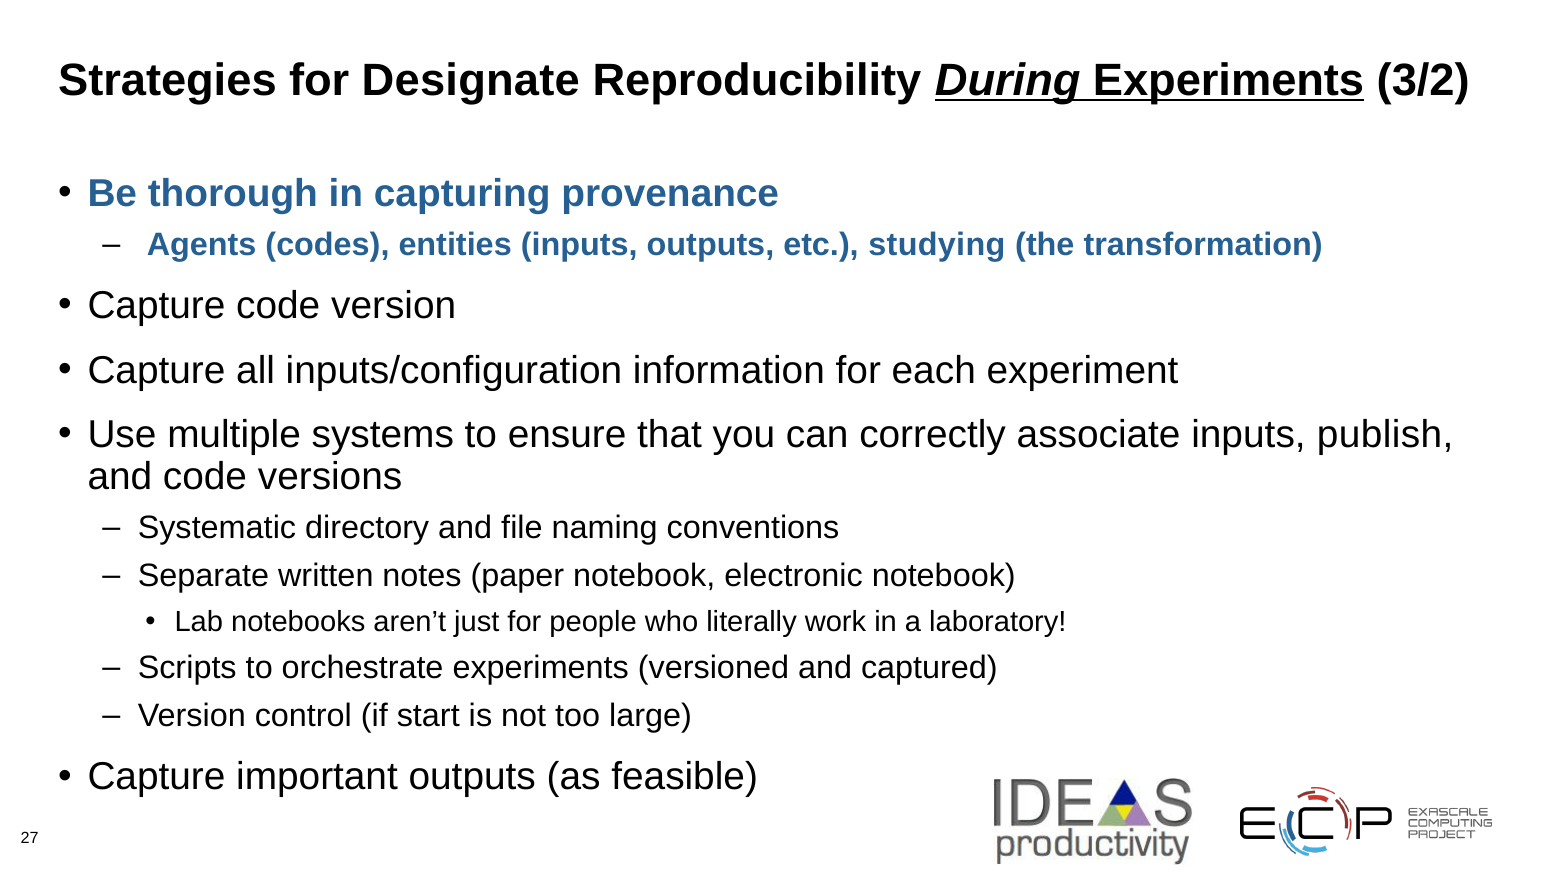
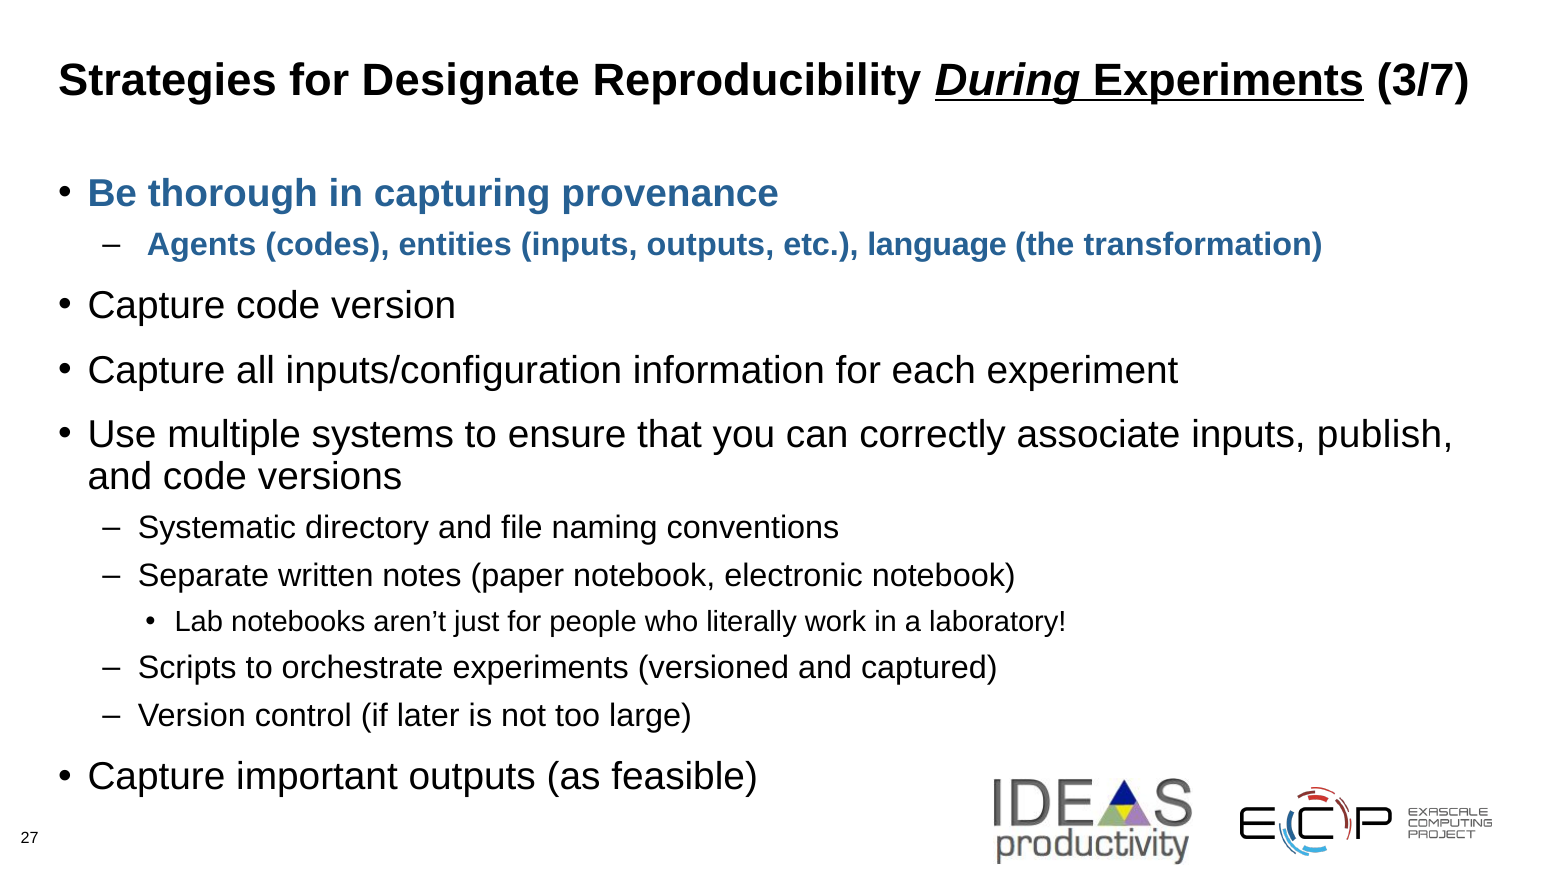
3/2: 3/2 -> 3/7
studying: studying -> language
start: start -> later
